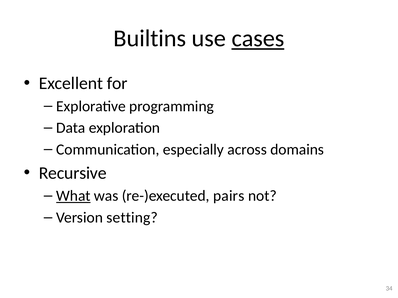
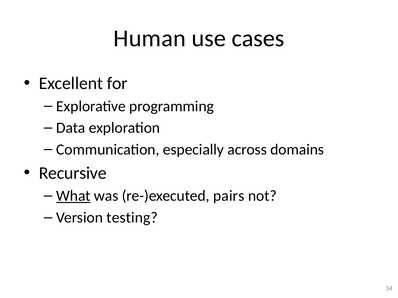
Builtins: Builtins -> Human
cases underline: present -> none
setting: setting -> testing
